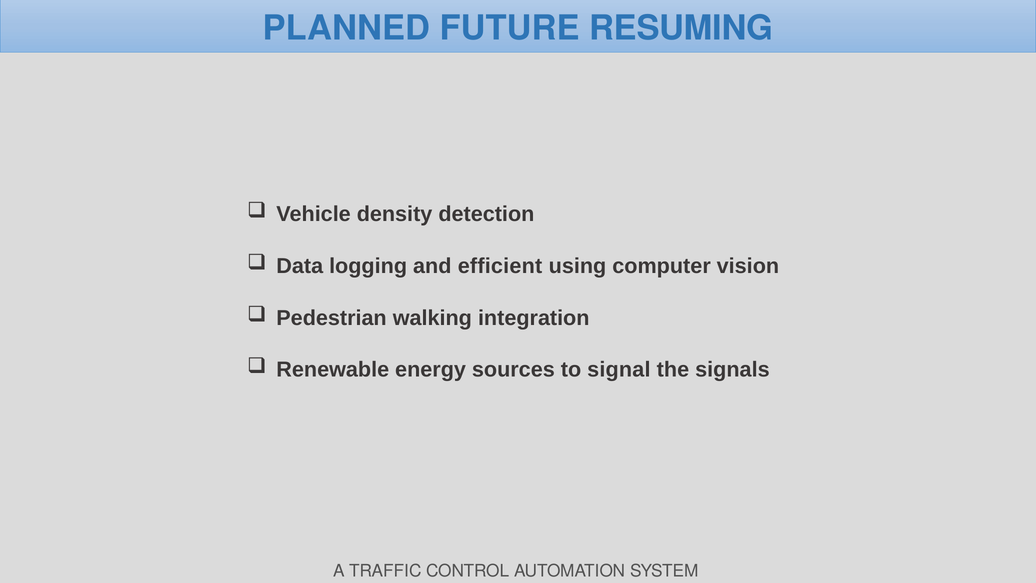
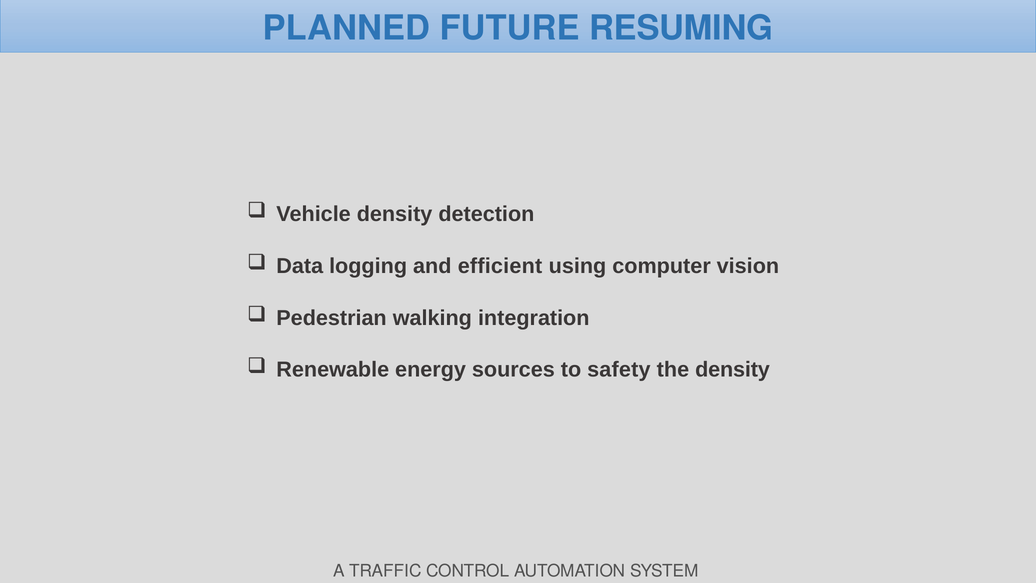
signal: signal -> safety
the signals: signals -> density
